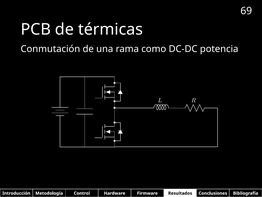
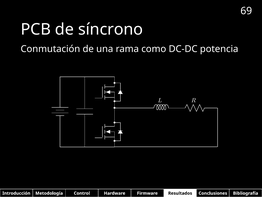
térmicas: térmicas -> síncrono
